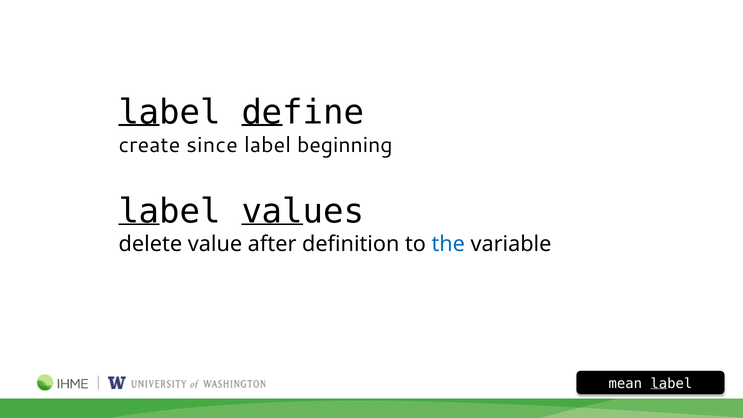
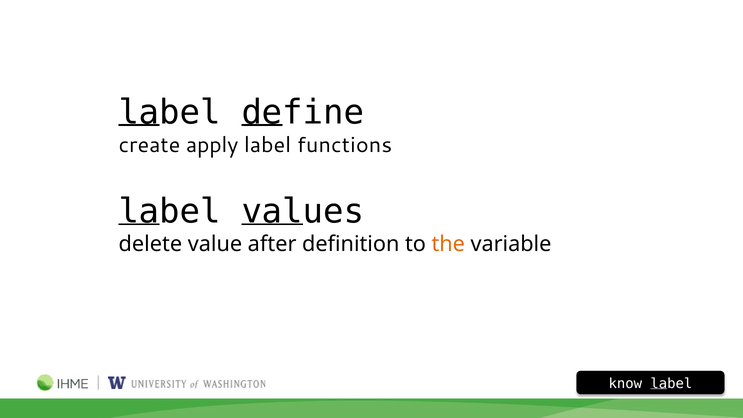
since: since -> apply
beginning: beginning -> functions
the colour: blue -> orange
mean: mean -> know
